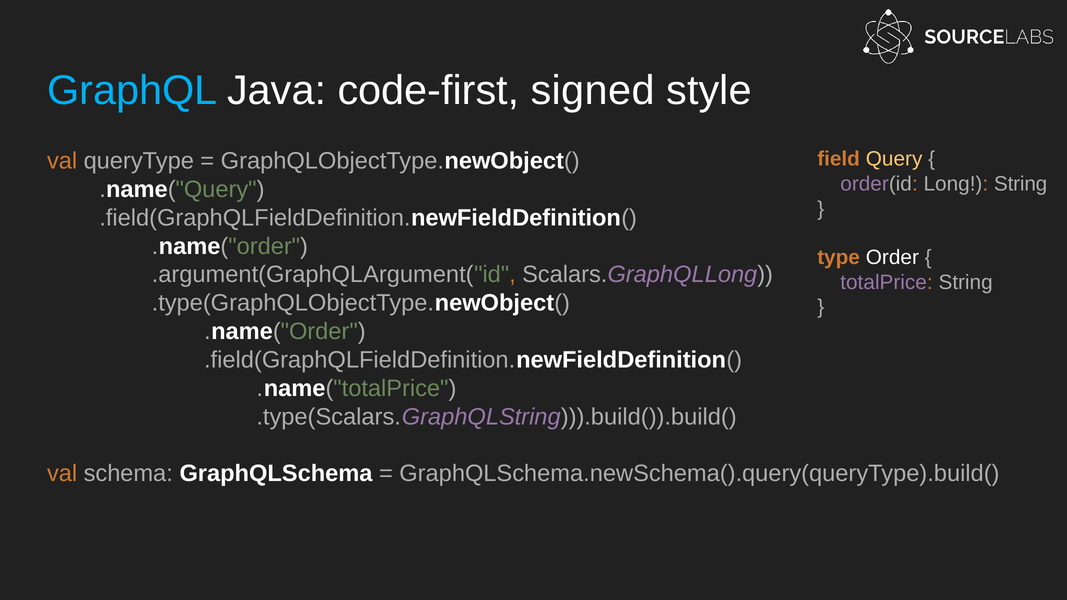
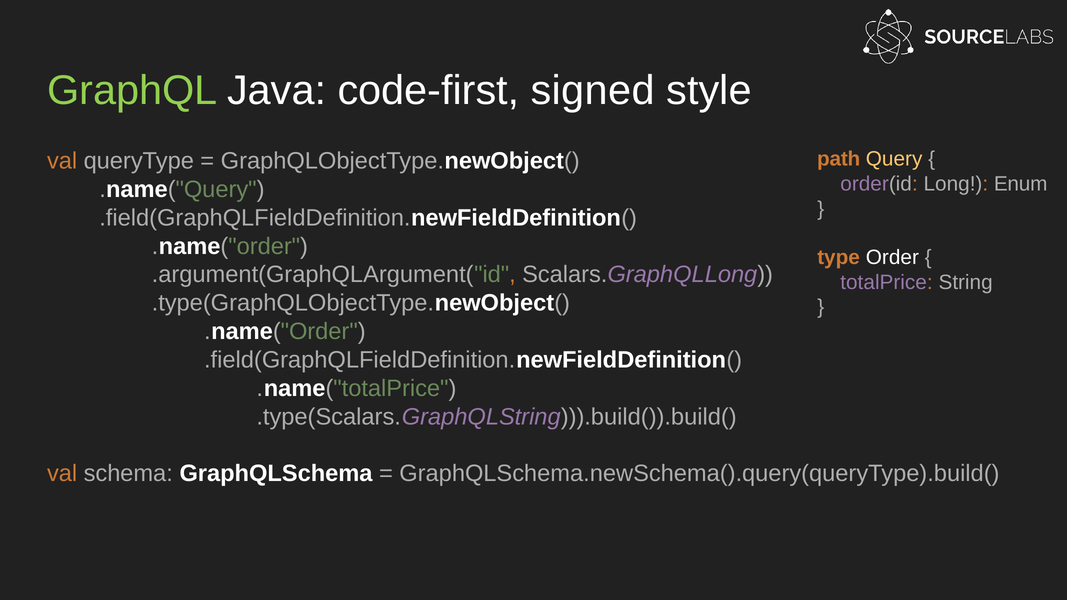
GraphQL colour: light blue -> light green
field: field -> path
Long String: String -> Enum
